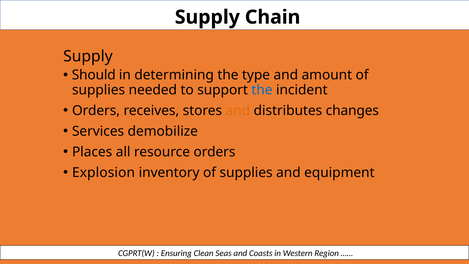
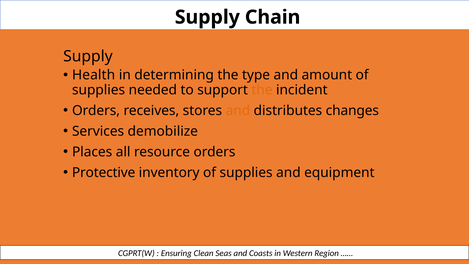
Should: Should -> Health
the at (262, 90) colour: blue -> orange
Explosion: Explosion -> Protective
